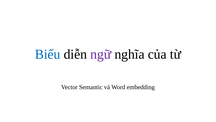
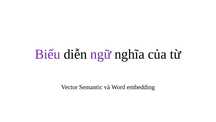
Biểu colour: blue -> purple
